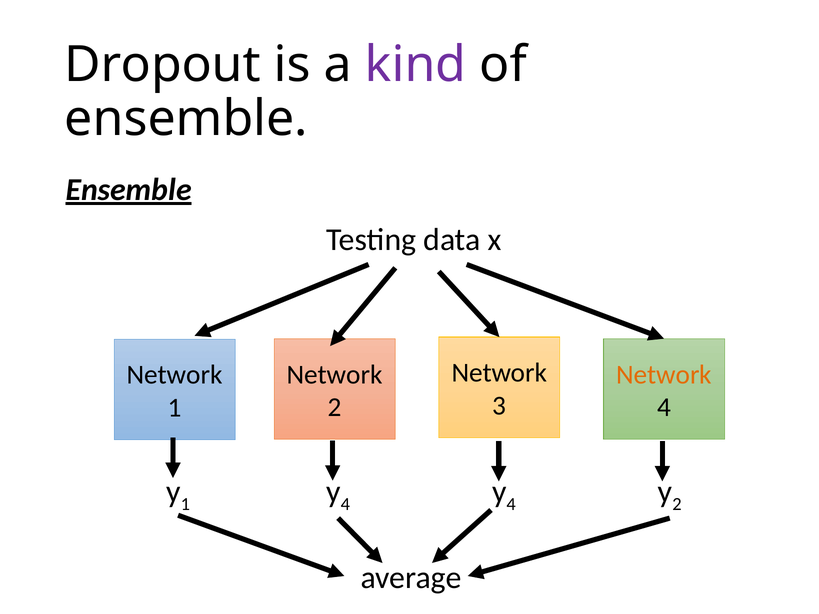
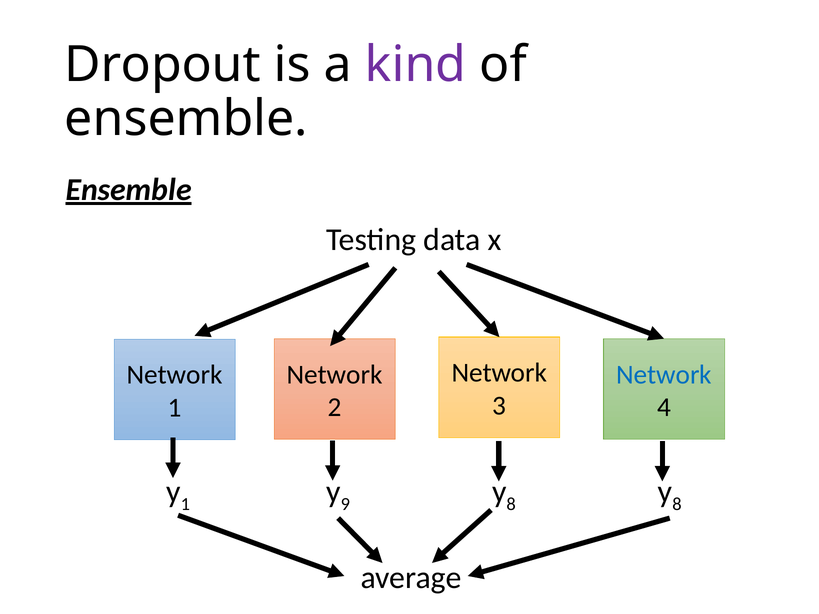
Network at (664, 375) colour: orange -> blue
4 at (345, 505): 4 -> 9
4 at (511, 505): 4 -> 8
2 at (677, 505): 2 -> 8
